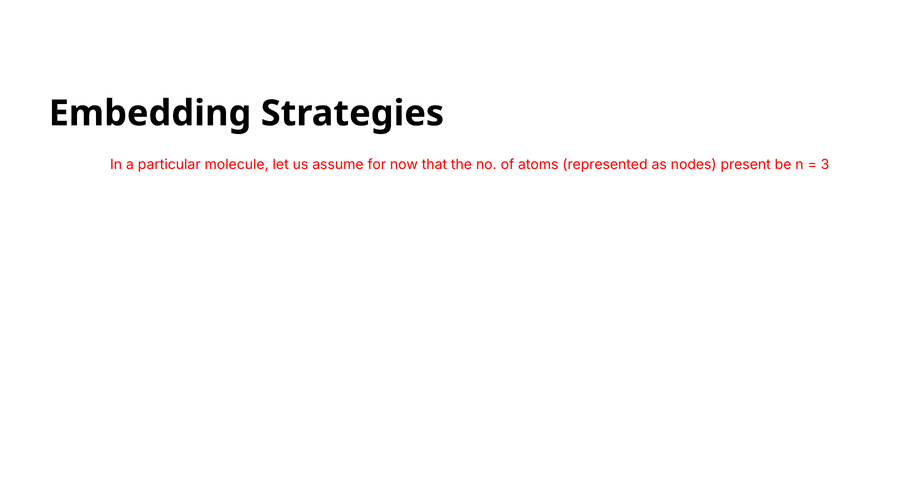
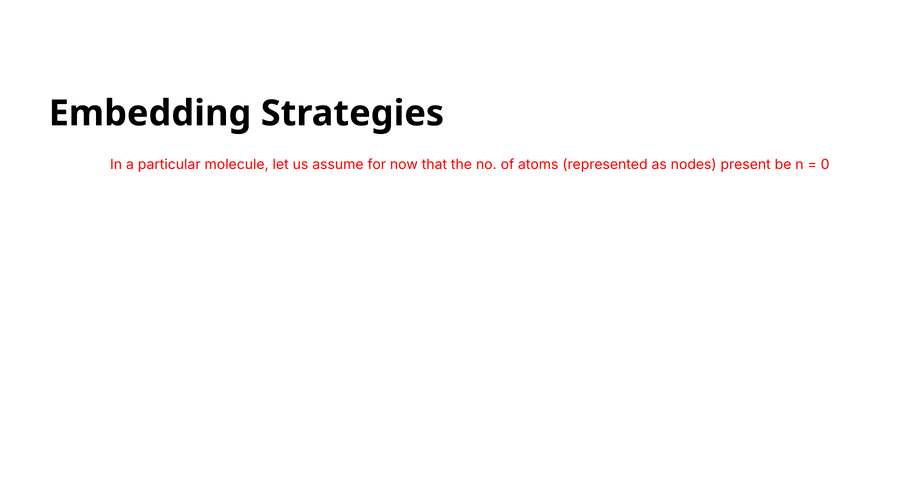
3: 3 -> 0
